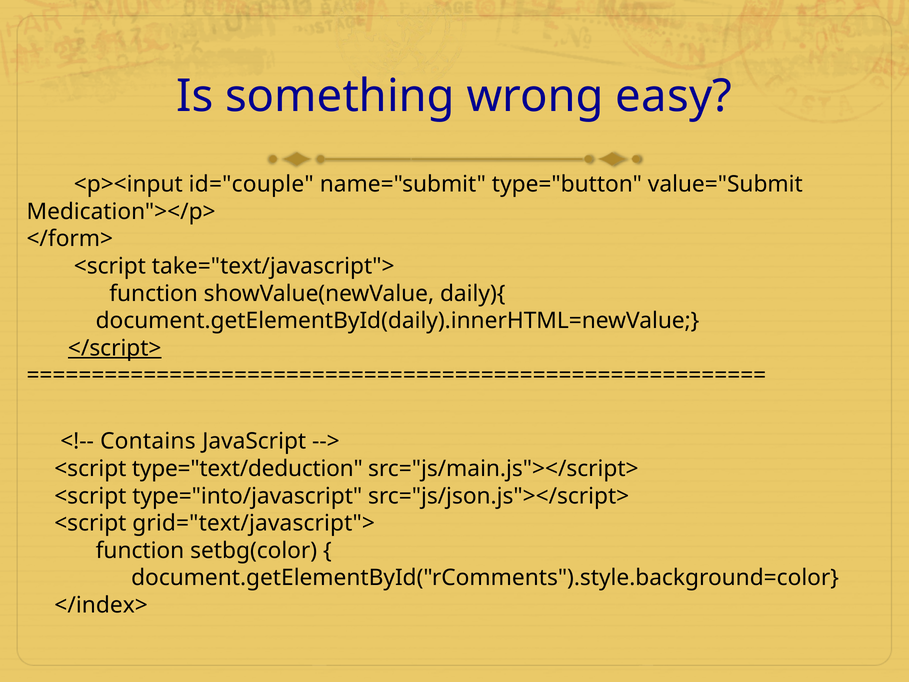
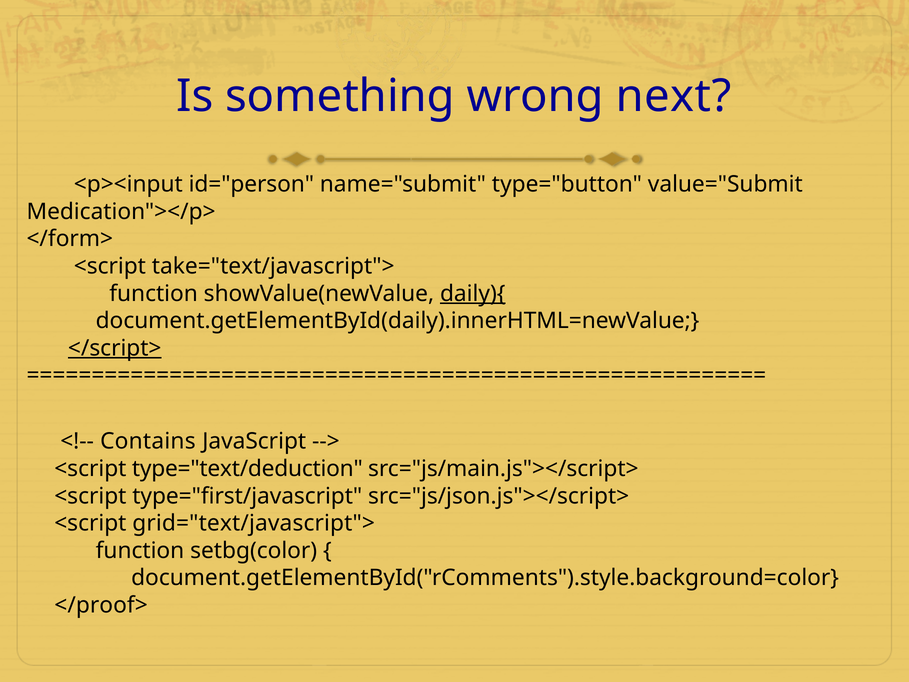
easy: easy -> next
id="couple: id="couple -> id="person
daily){ underline: none -> present
type="into/javascript: type="into/javascript -> type="first/javascript
</index>: </index> -> </proof>
